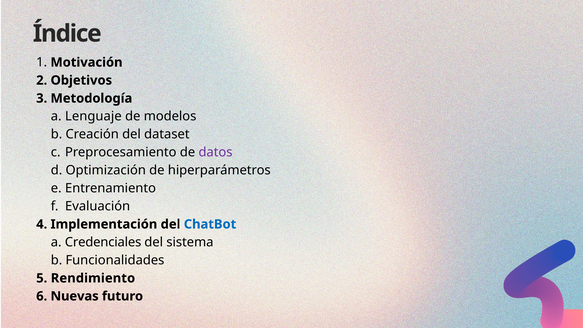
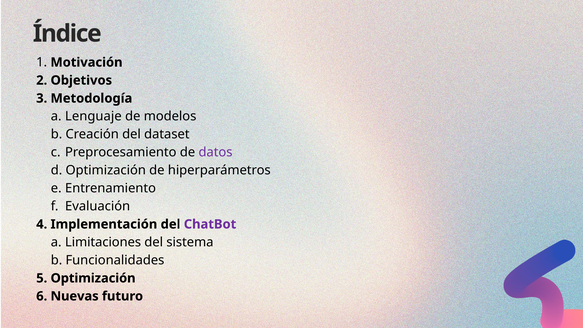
ChatBot colour: blue -> purple
Credenciales: Credenciales -> Limitaciones
Rendimiento at (93, 278): Rendimiento -> Optimización
